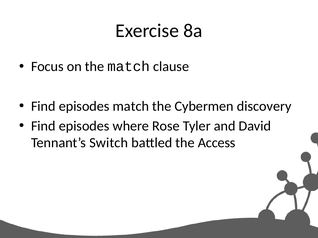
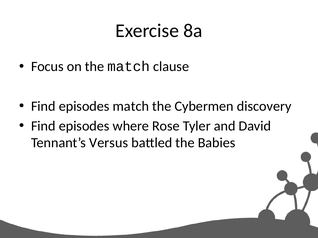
Switch: Switch -> Versus
Access: Access -> Babies
